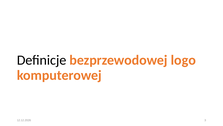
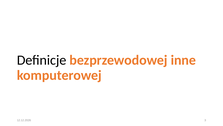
logo: logo -> inne
